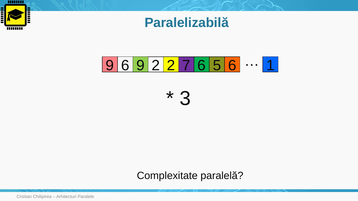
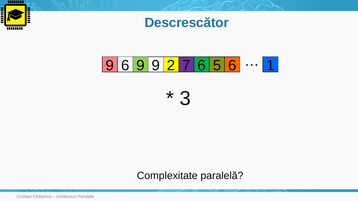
Paralelizabilă: Paralelizabilă -> Descrescător
9 2: 2 -> 9
